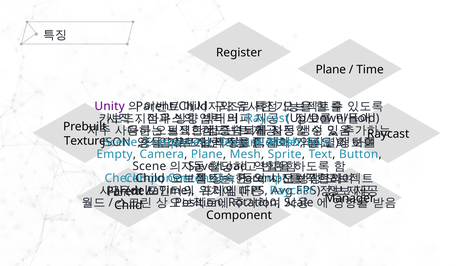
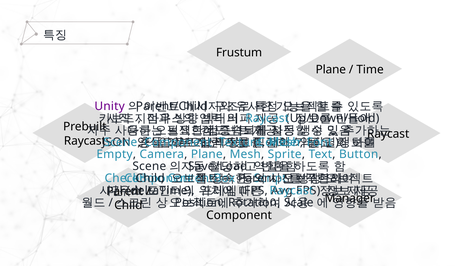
Register: Register -> Frustum
Texture at (85, 141): Texture -> Raycast
